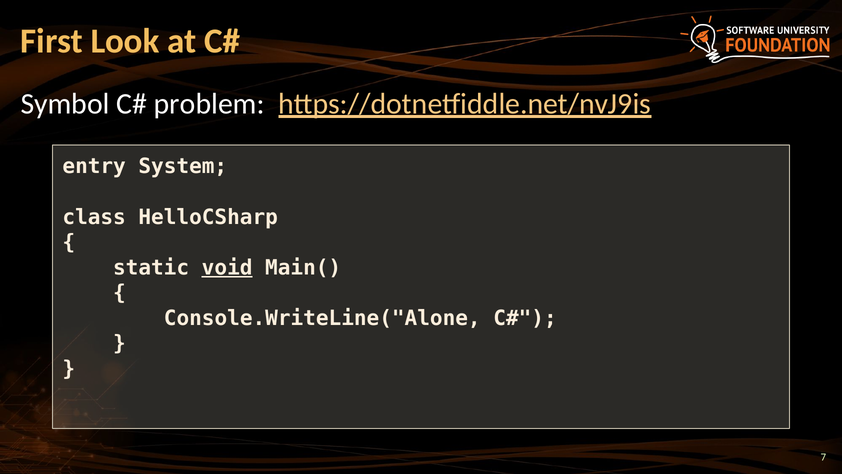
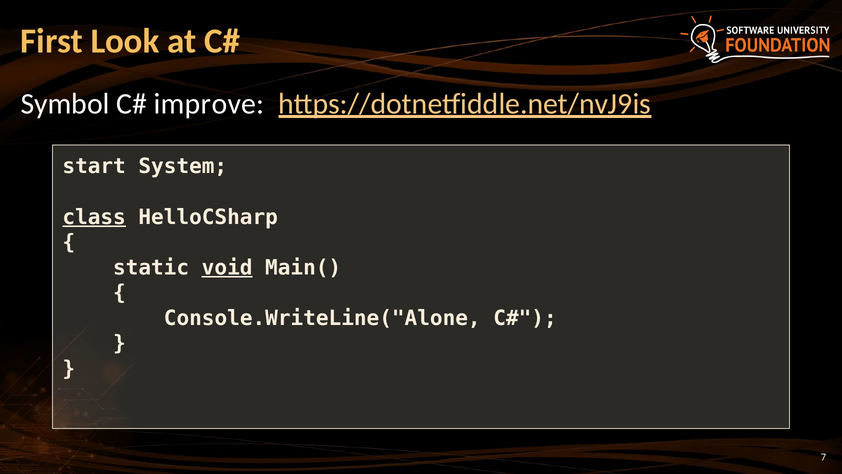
problem: problem -> improve
entry: entry -> start
class underline: none -> present
